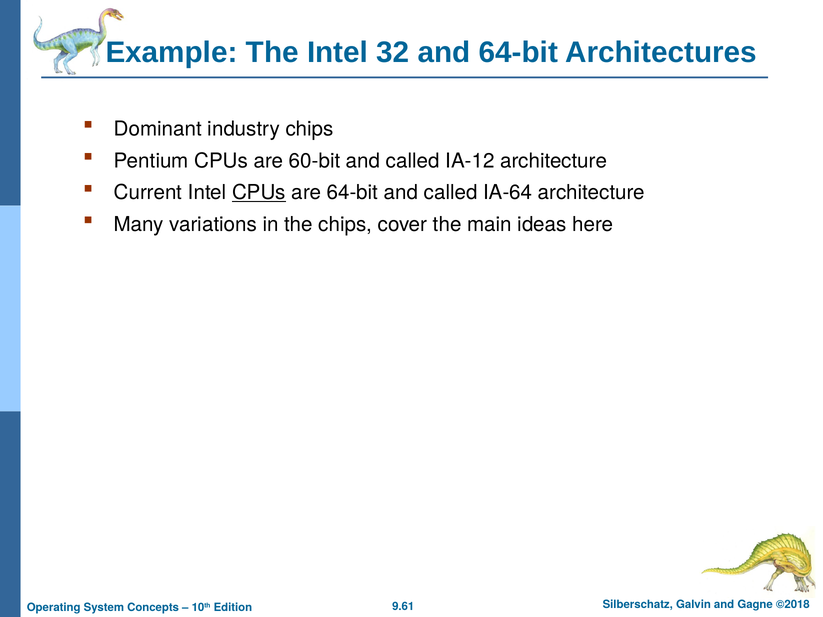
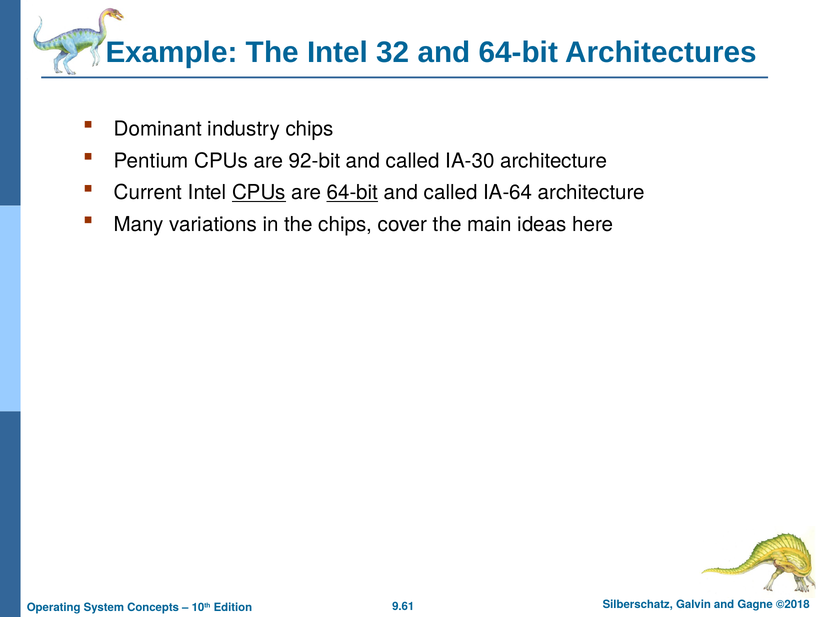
60-bit: 60-bit -> 92-bit
IA-12: IA-12 -> IA-30
64-bit at (352, 193) underline: none -> present
